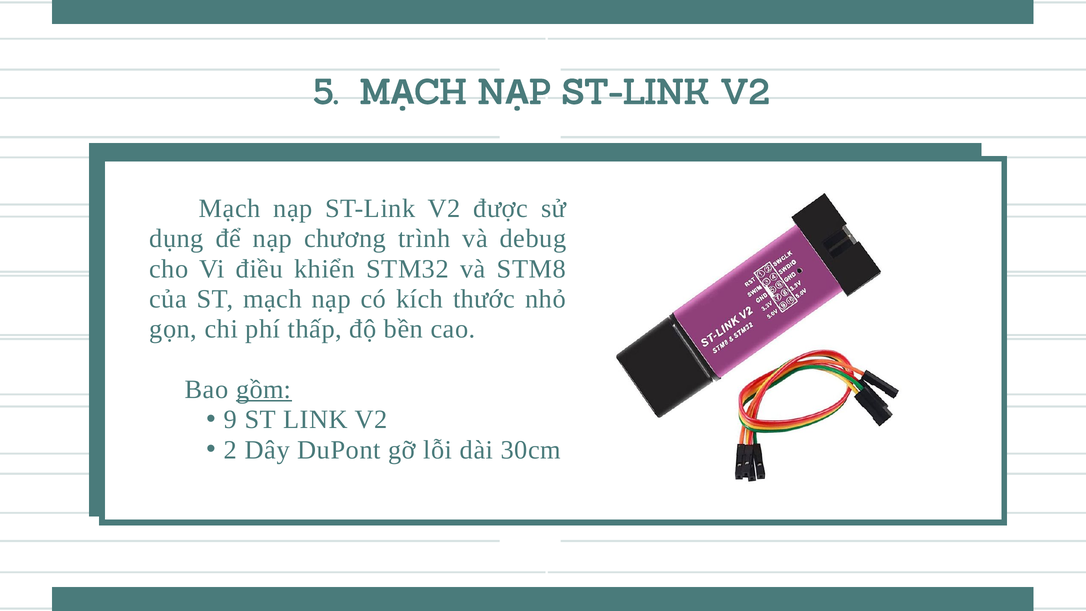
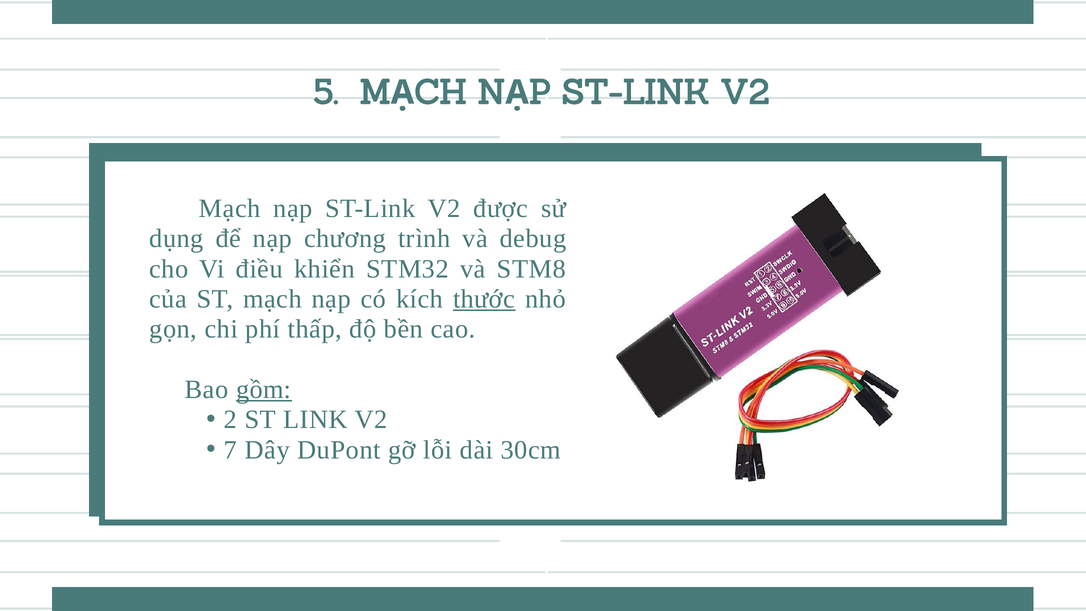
thước underline: none -> present
9: 9 -> 2
2: 2 -> 7
